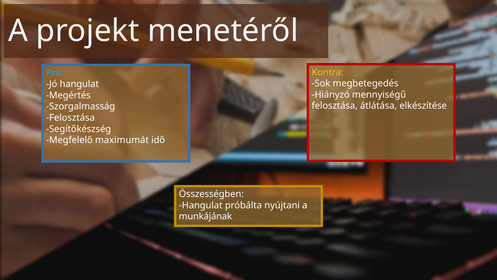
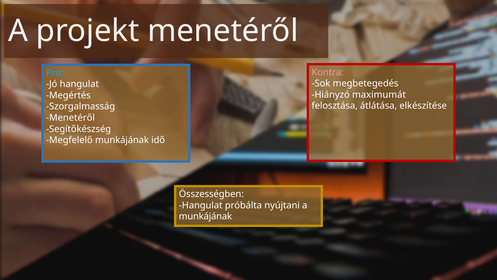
Kontra colour: yellow -> pink
mennyiségű: mennyiségű -> maximumát
Felosztása at (70, 118): Felosztása -> Menetéről
Megfelelő maximumát: maximumát -> munkájának
